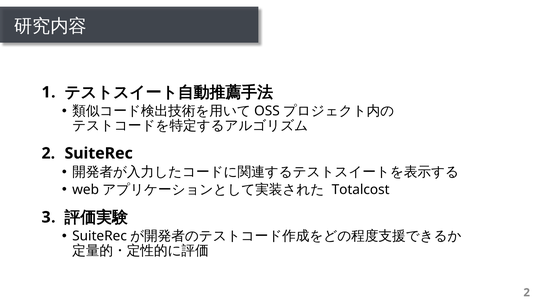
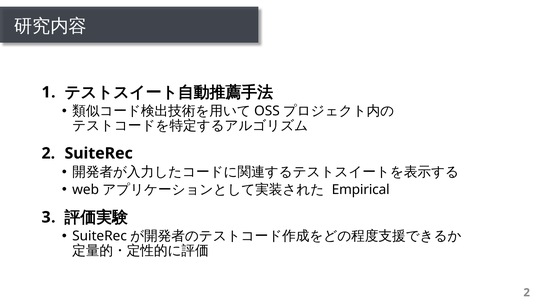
Totalcost: Totalcost -> Empirical
